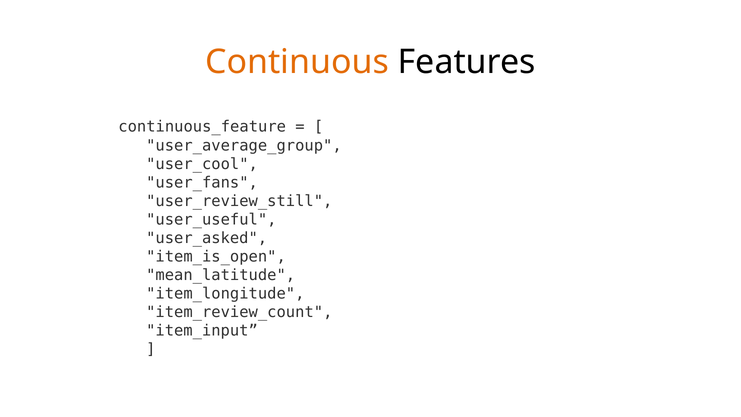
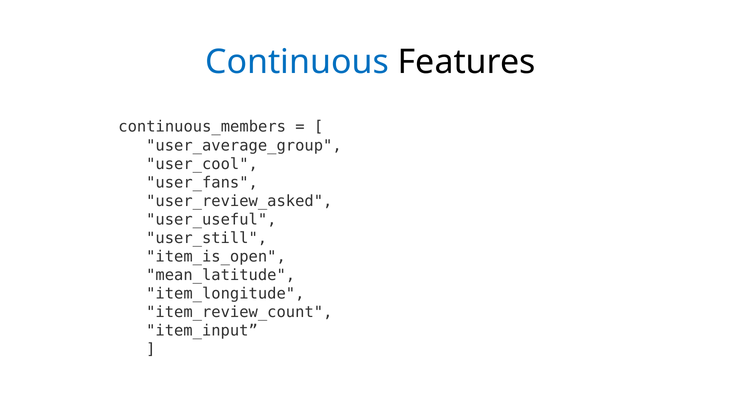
Continuous colour: orange -> blue
continuous_feature: continuous_feature -> continuous_members
user_review_still: user_review_still -> user_review_asked
user_asked: user_asked -> user_still
